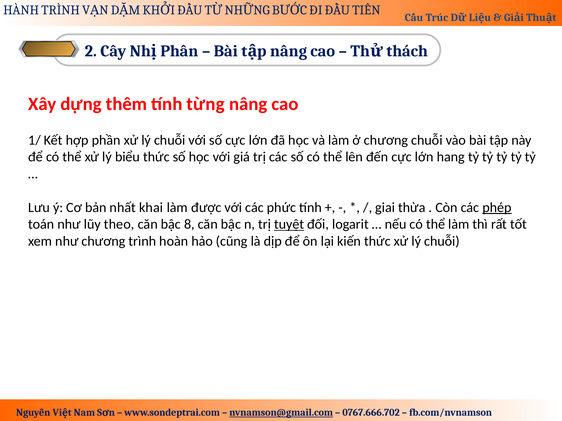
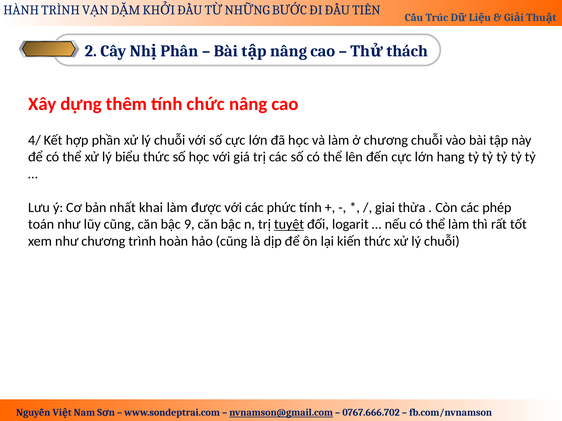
từng: từng -> chức
1/: 1/ -> 4/
phép underline: present -> none
lũy theo: theo -> cũng
8: 8 -> 9
